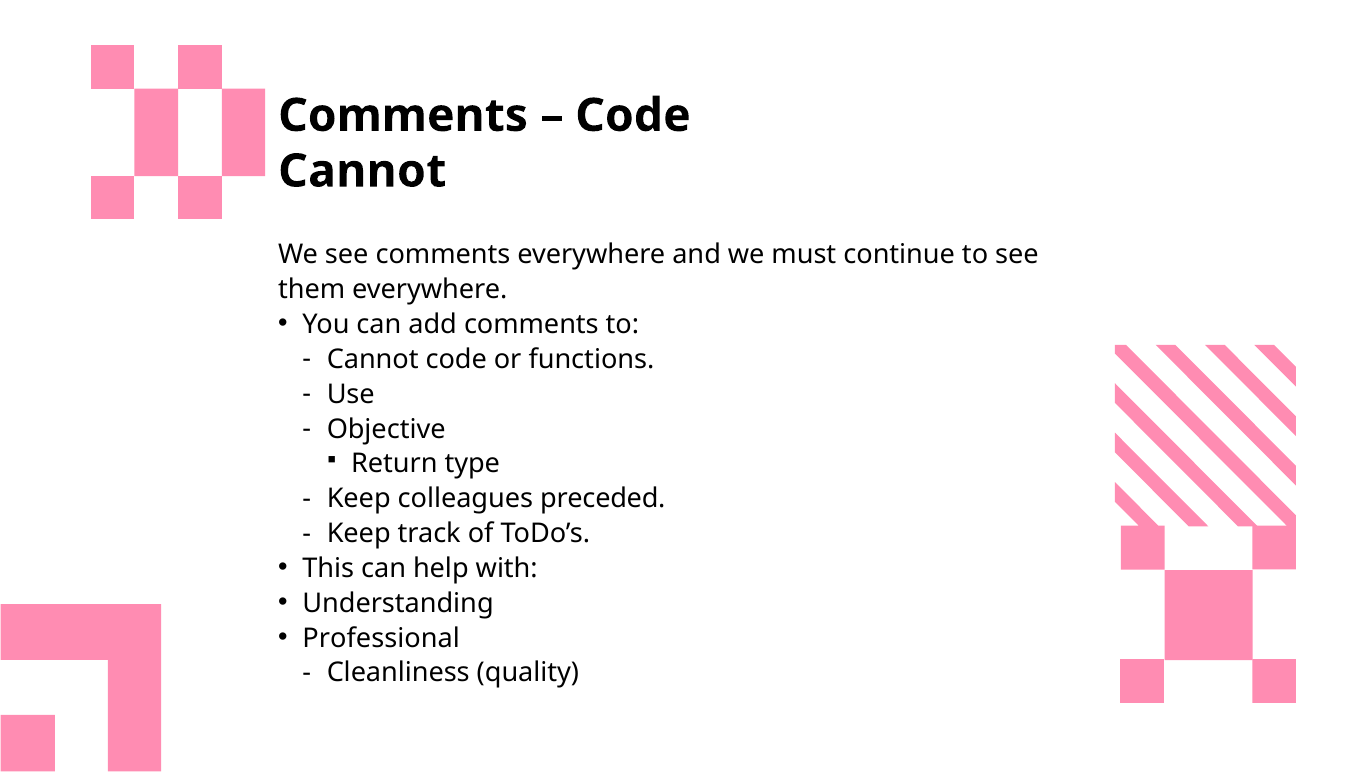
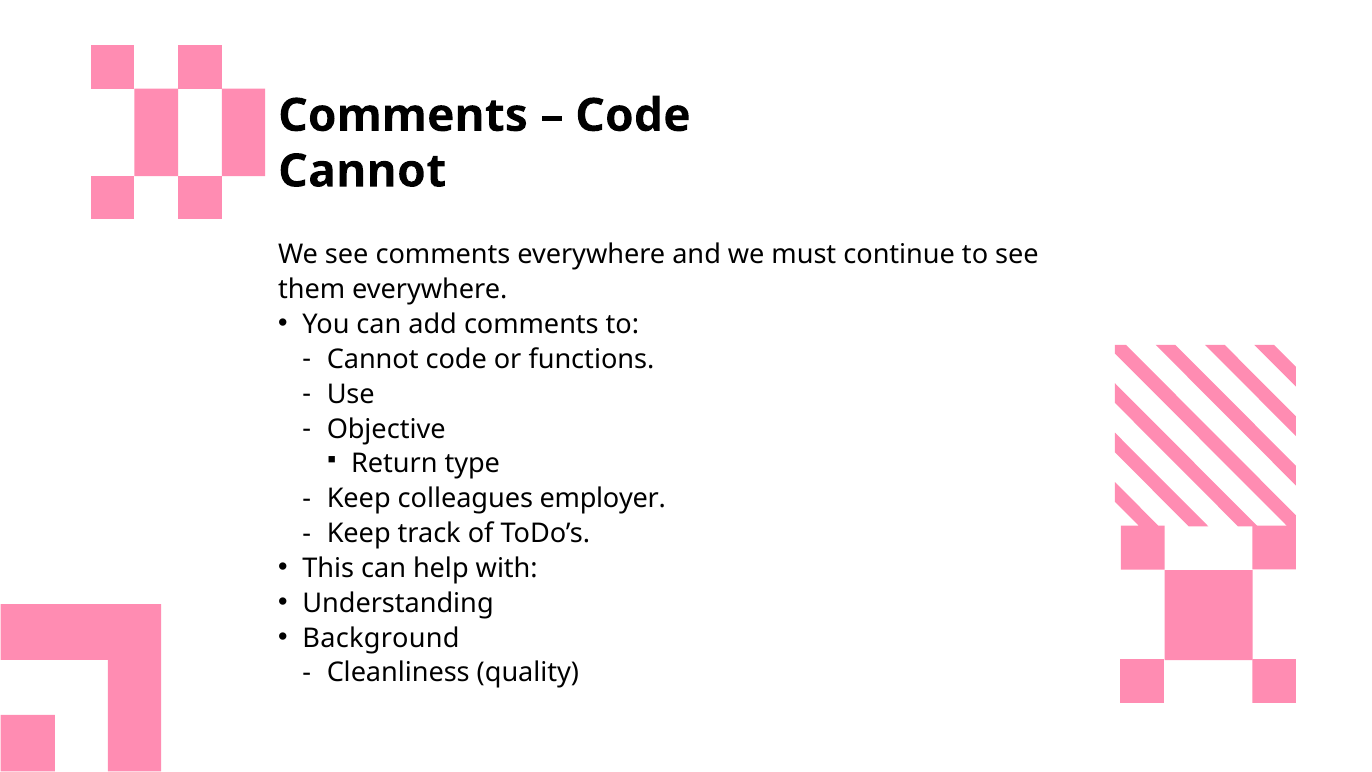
preceded: preceded -> employer
Professional: Professional -> Background
